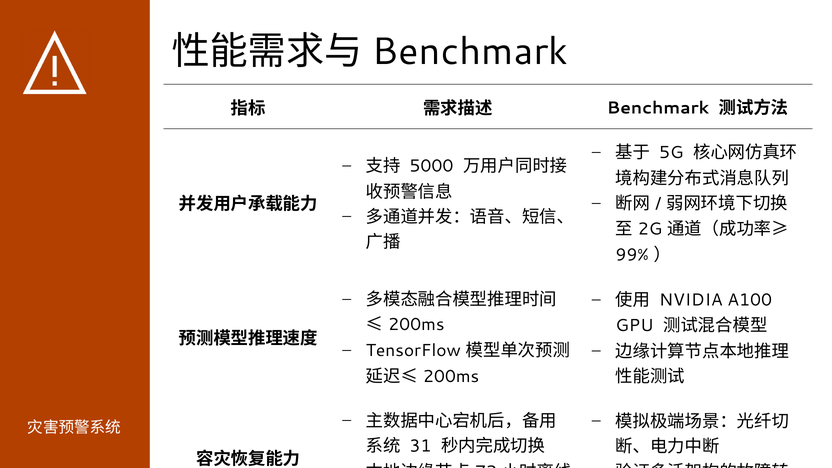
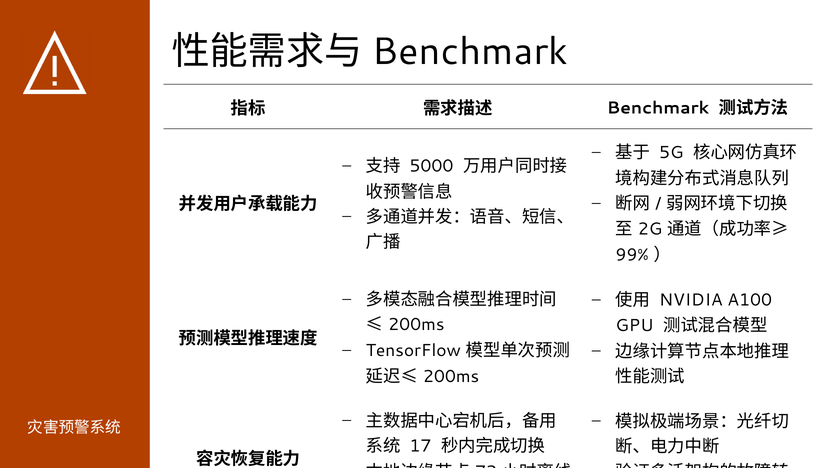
31: 31 -> 17
